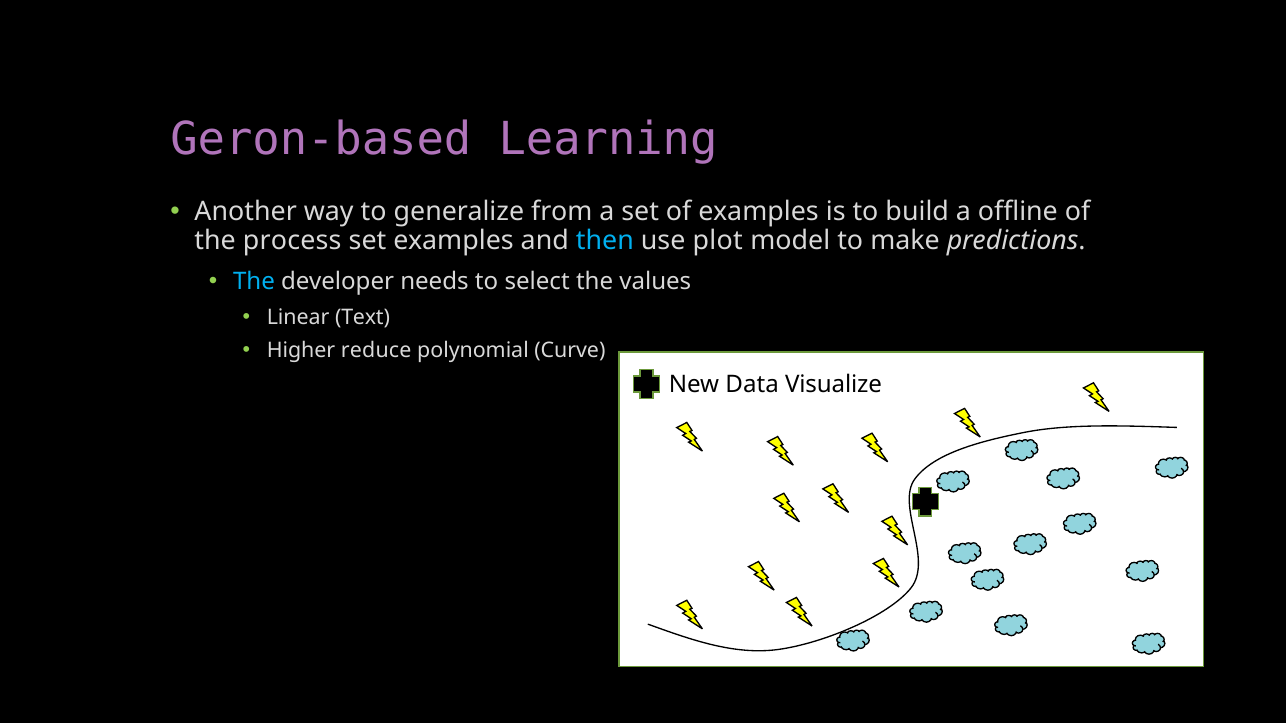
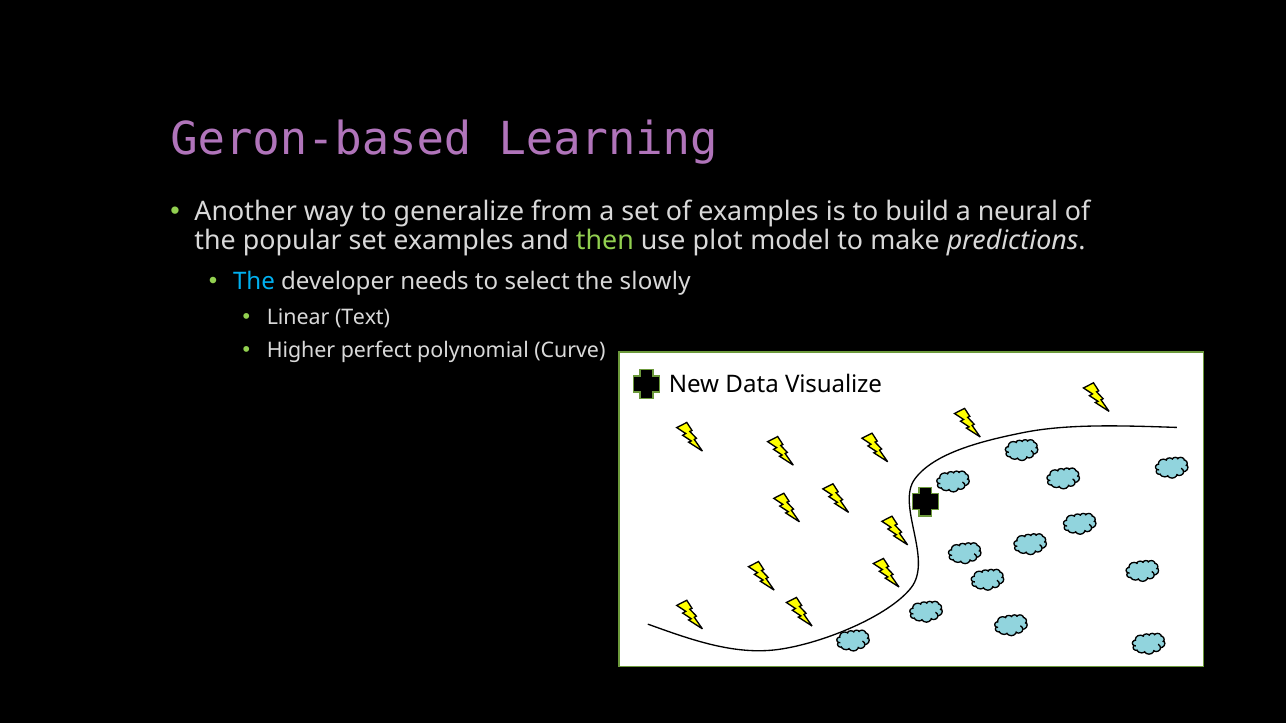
offline: offline -> neural
process: process -> popular
then colour: light blue -> light green
values: values -> slowly
reduce: reduce -> perfect
